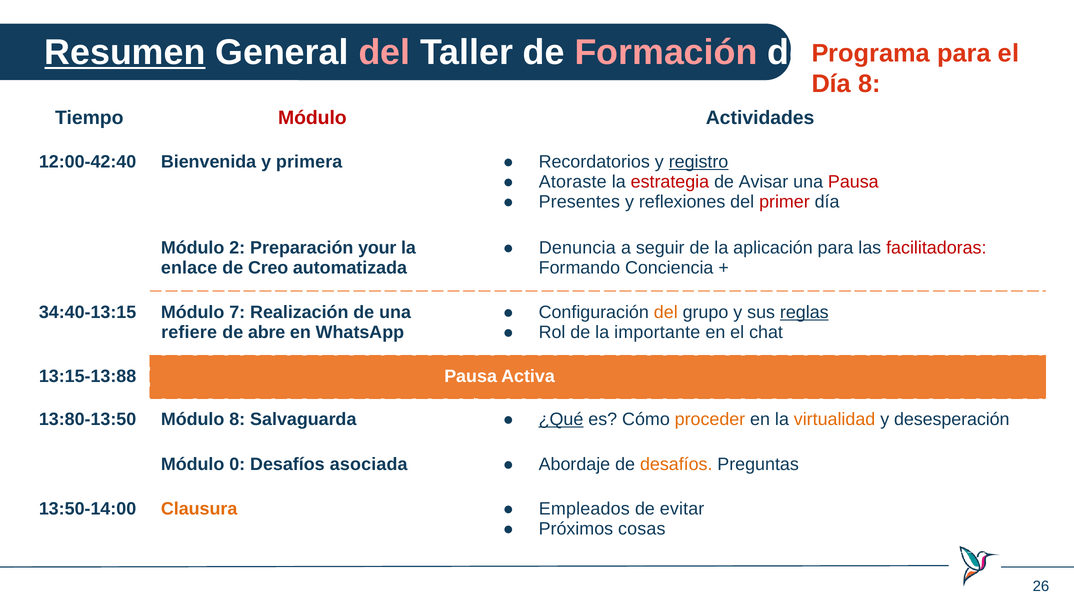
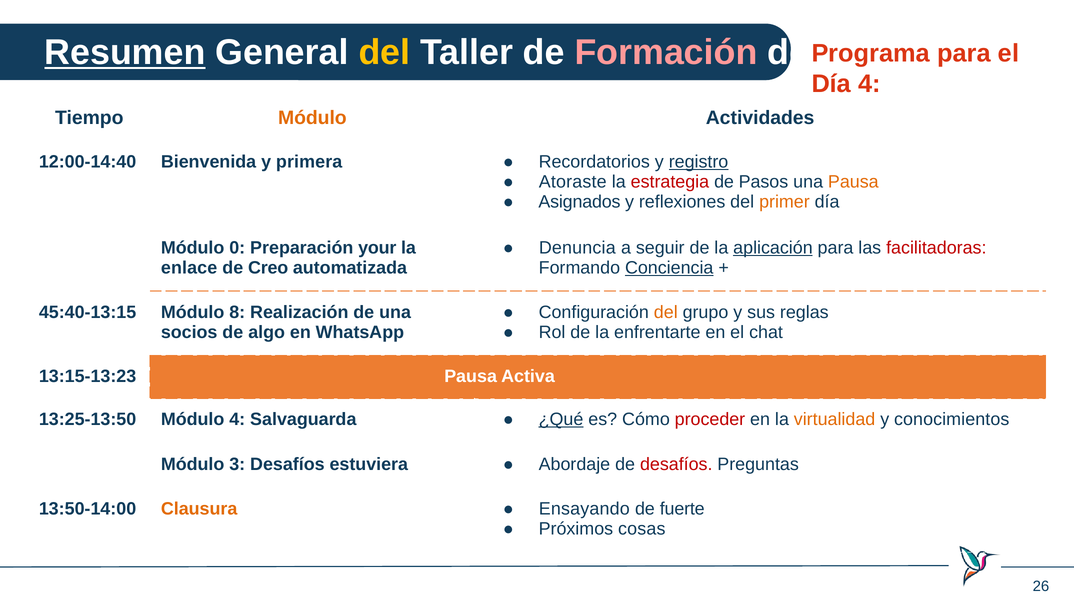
del at (384, 53) colour: pink -> yellow
Día 8: 8 -> 4
Módulo at (312, 118) colour: red -> orange
12:00-42:40: 12:00-42:40 -> 12:00-14:40
Avisar: Avisar -> Pasos
Pausa at (853, 182) colour: red -> orange
Presentes: Presentes -> Asignados
primer colour: red -> orange
aplicación underline: none -> present
2: 2 -> 0
Conciencia underline: none -> present
34:40-13:15: 34:40-13:15 -> 45:40-13:15
7: 7 -> 8
reglas underline: present -> none
importante: importante -> enfrentarte
refiere: refiere -> socios
abre: abre -> algo
13:15-13:88: 13:15-13:88 -> 13:15-13:23
13:80-13:50: 13:80-13:50 -> 13:25-13:50
Módulo 8: 8 -> 4
proceder colour: orange -> red
desesperación: desesperación -> conocimientos
0: 0 -> 3
asociada: asociada -> estuviera
desafíos at (676, 464) colour: orange -> red
Empleados: Empleados -> Ensayando
evitar: evitar -> fuerte
